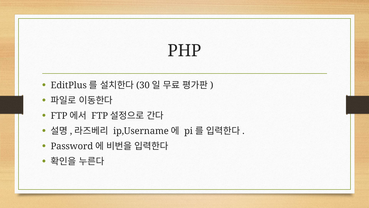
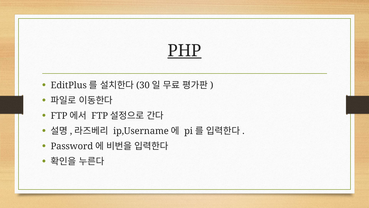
PHP underline: none -> present
